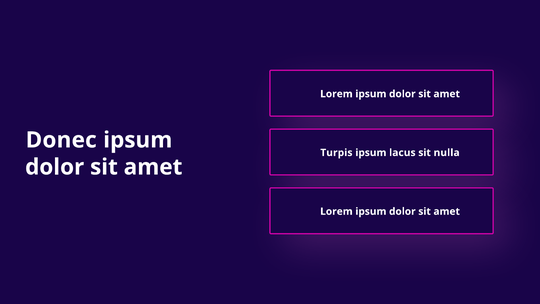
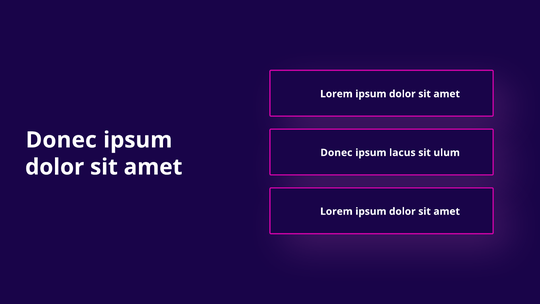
Turpis at (336, 153): Turpis -> Donec
nulla: nulla -> ulum
